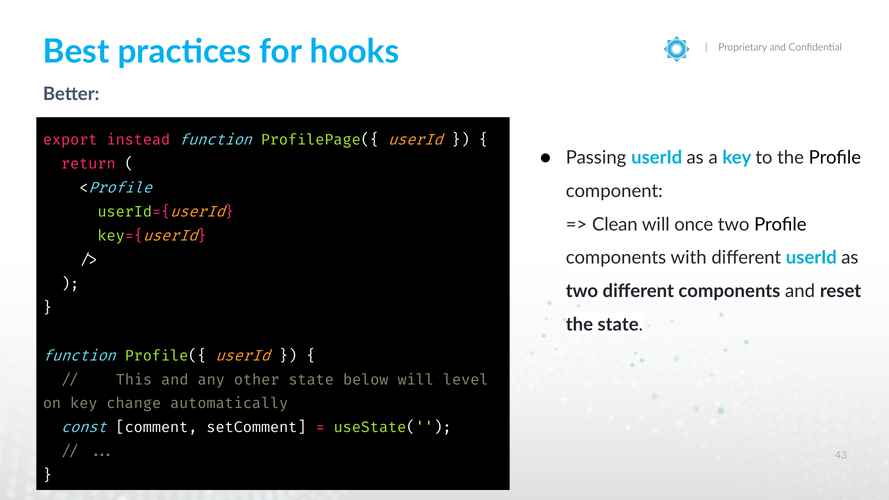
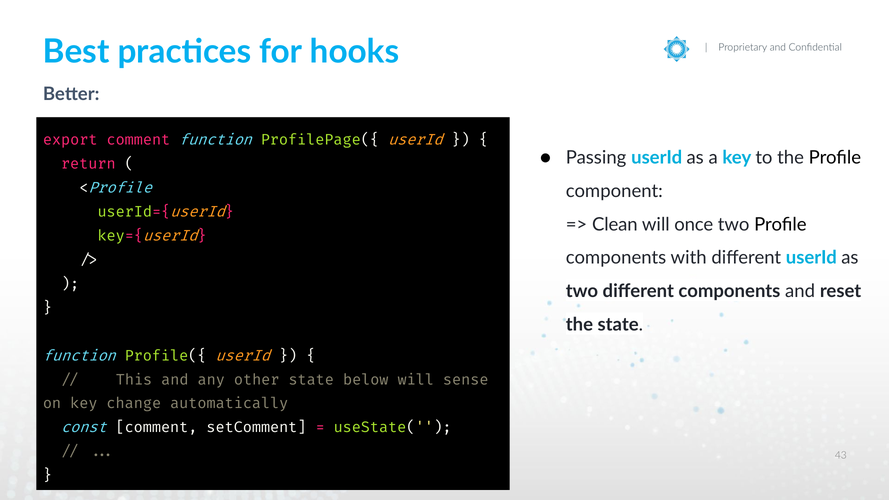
export instead: instead -> comment
level: level -> sense
